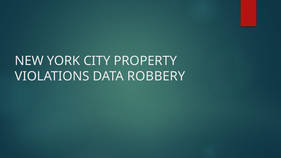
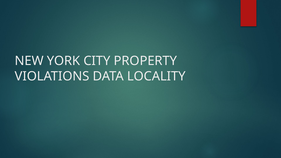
ROBBERY: ROBBERY -> LOCALITY
